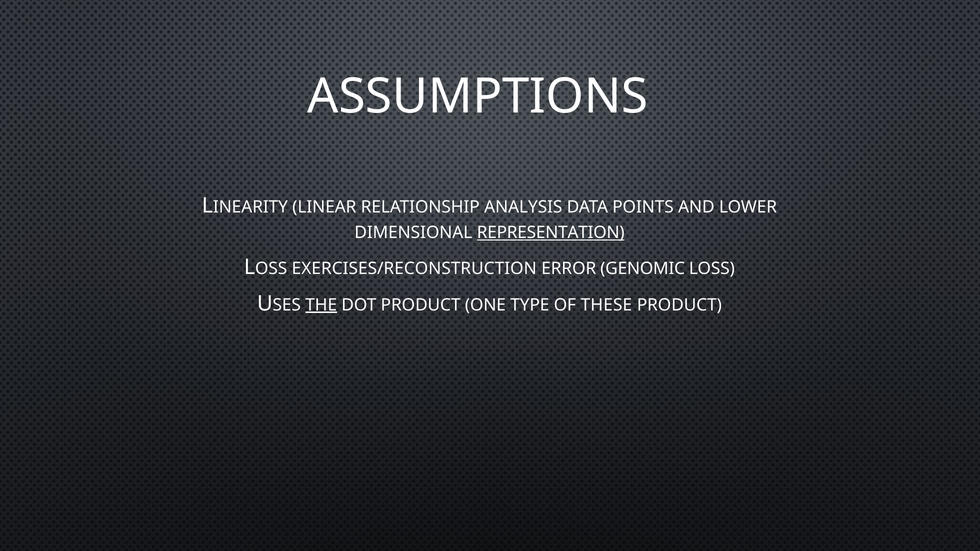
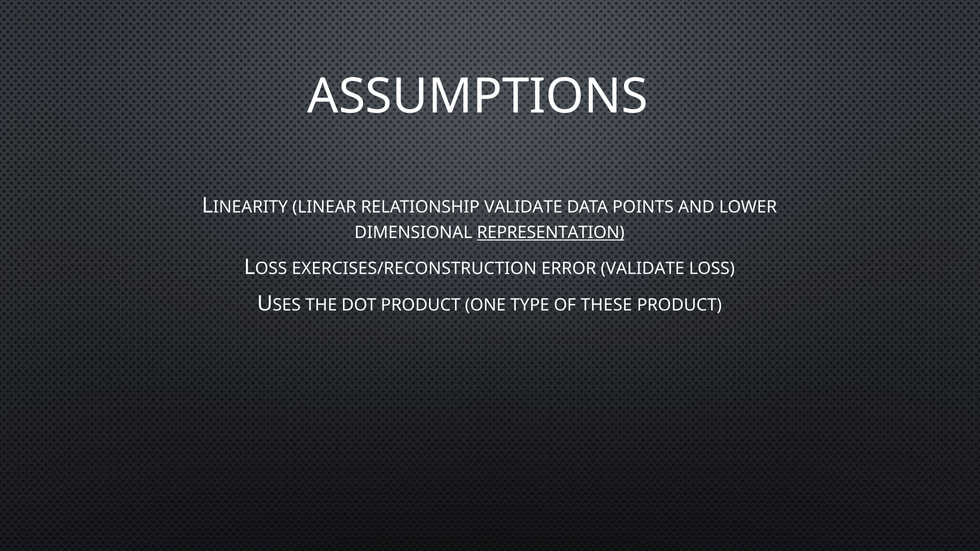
RELATIONSHIP ANALYSIS: ANALYSIS -> VALIDATE
ERROR GENOMIC: GENOMIC -> VALIDATE
THE underline: present -> none
